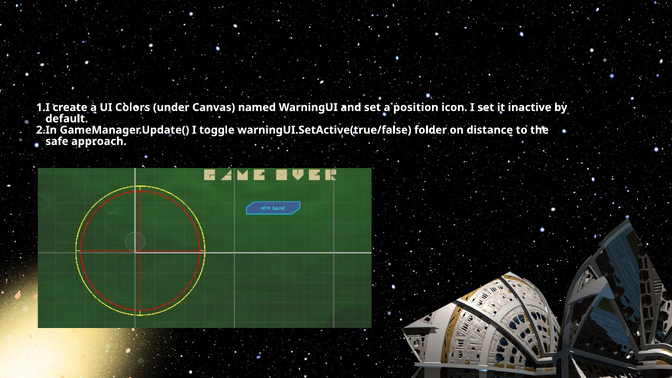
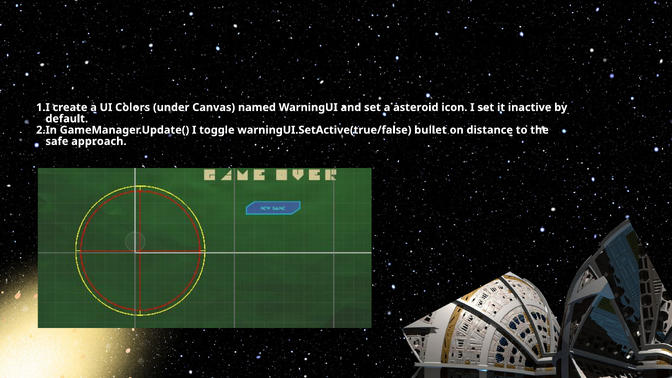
position: position -> asteroid
folder: folder -> bullet
